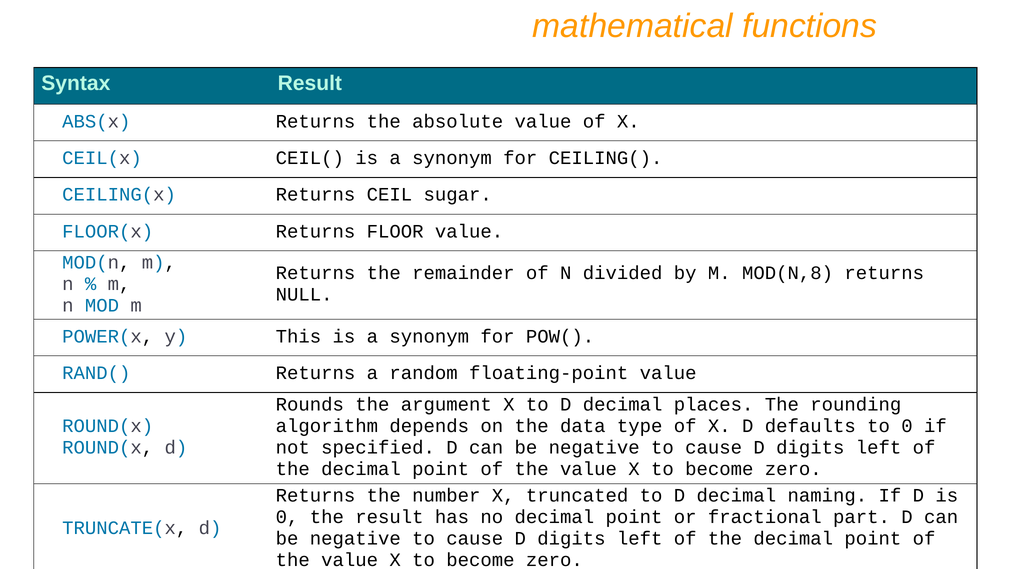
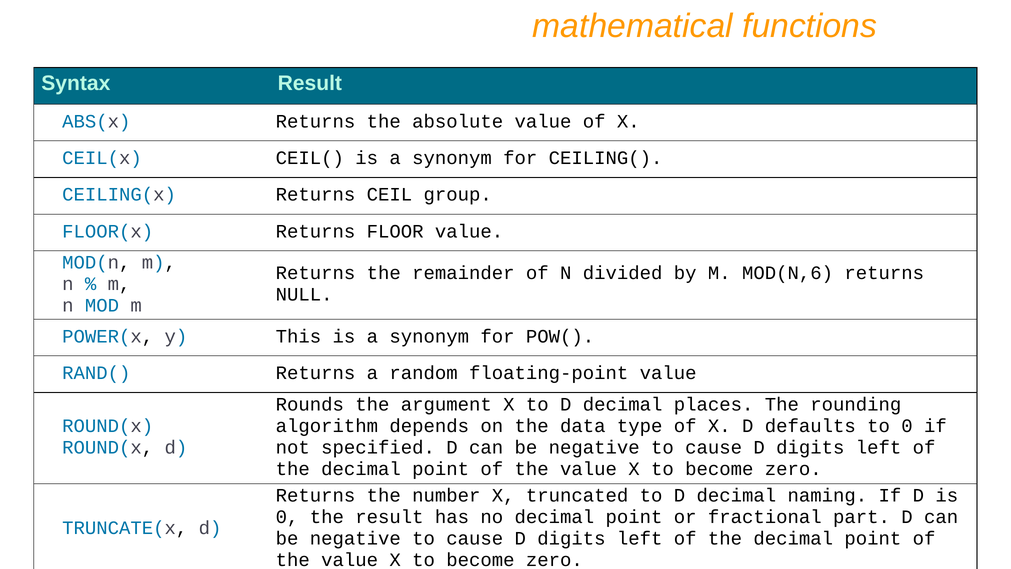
sugar: sugar -> group
MOD(N,8: MOD(N,8 -> MOD(N,6
